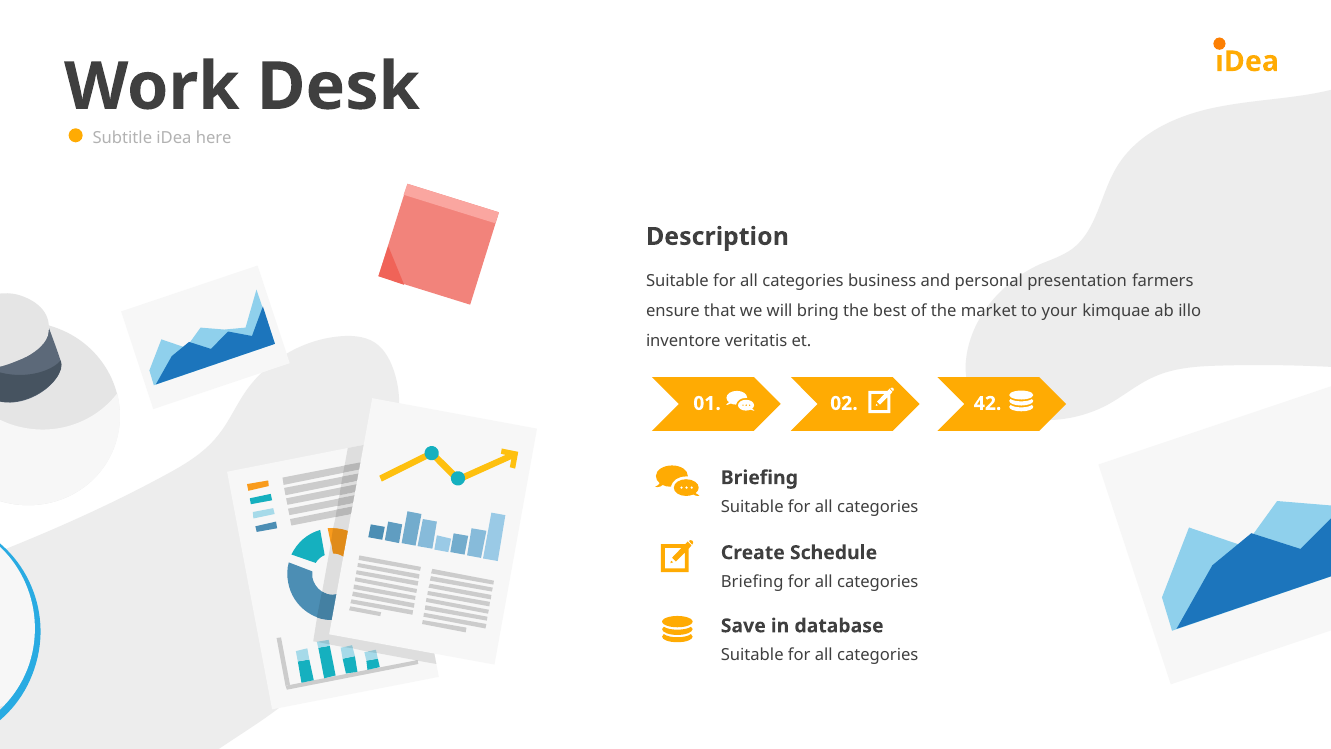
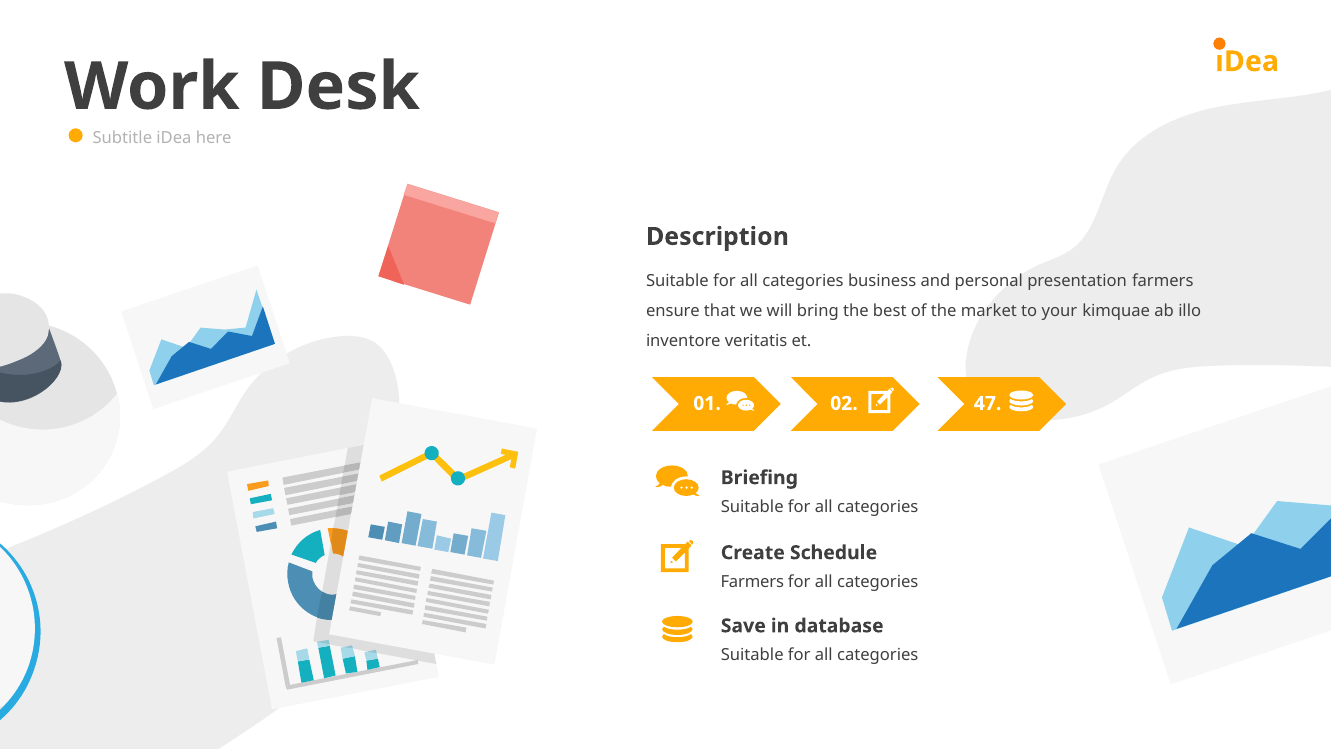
42: 42 -> 47
Briefing at (752, 581): Briefing -> Farmers
